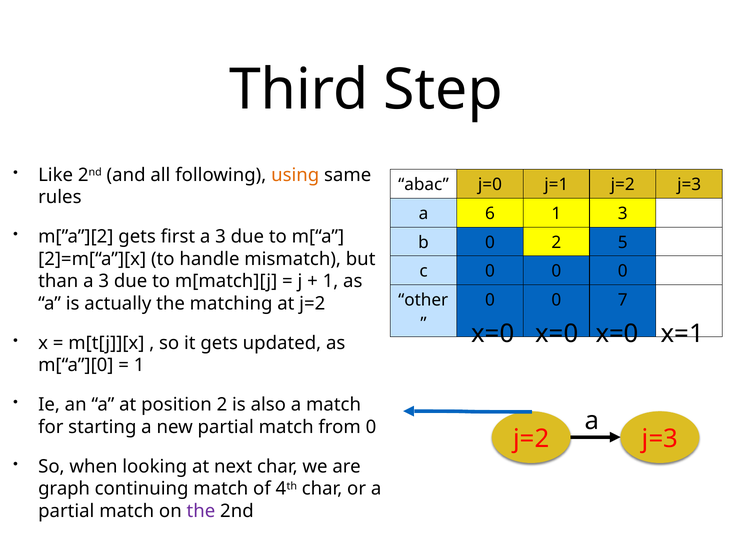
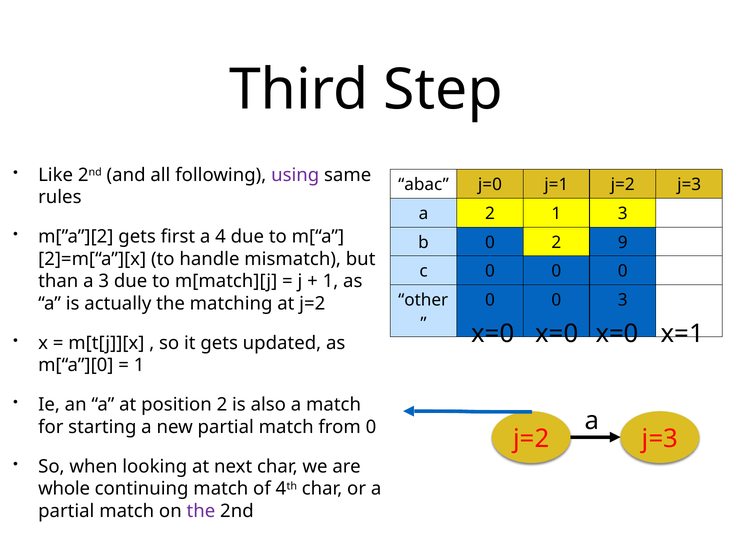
using colour: orange -> purple
a 6: 6 -> 2
first a 3: 3 -> 4
5: 5 -> 9
0 7: 7 -> 3
graph: graph -> whole
